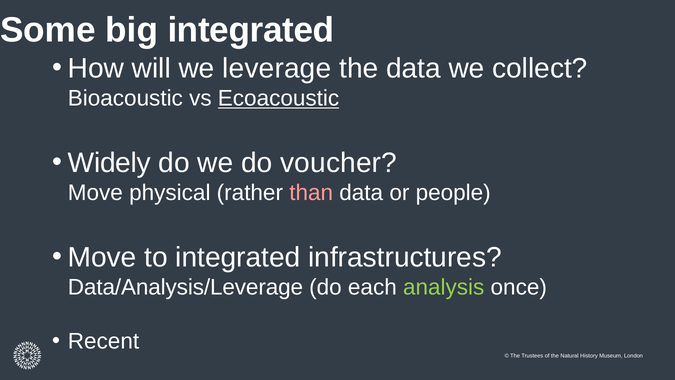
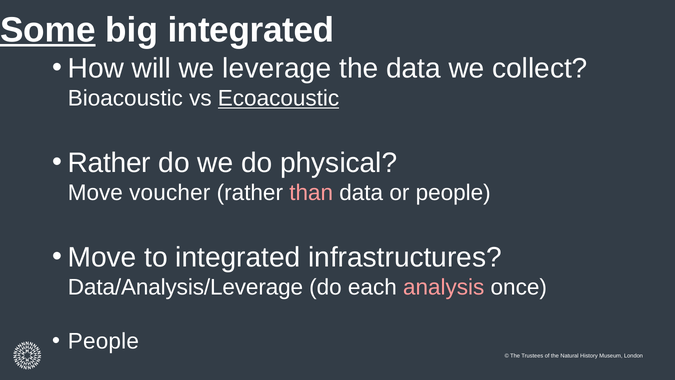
Some underline: none -> present
Widely at (109, 163): Widely -> Rather
voucher: voucher -> physical
physical: physical -> voucher
analysis colour: light green -> pink
Recent at (103, 341): Recent -> People
